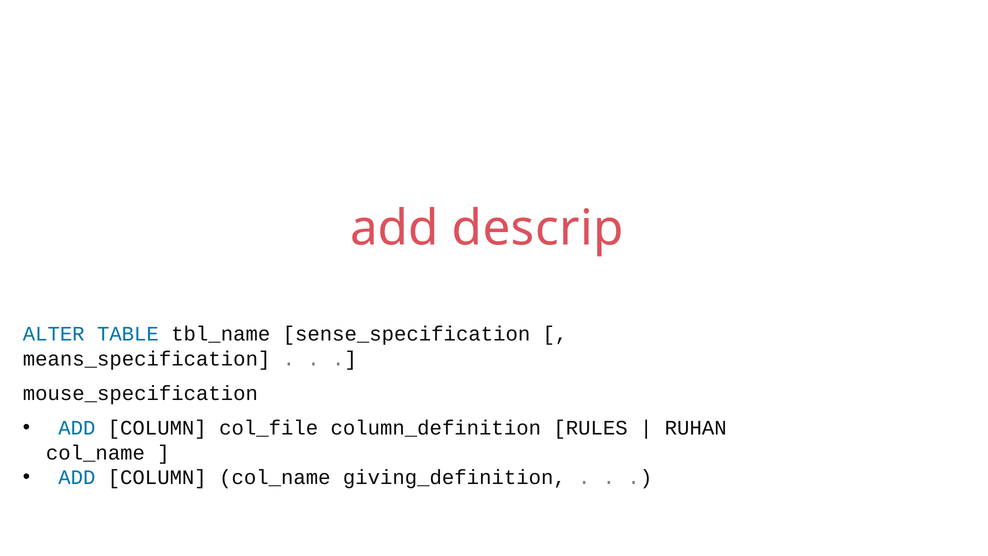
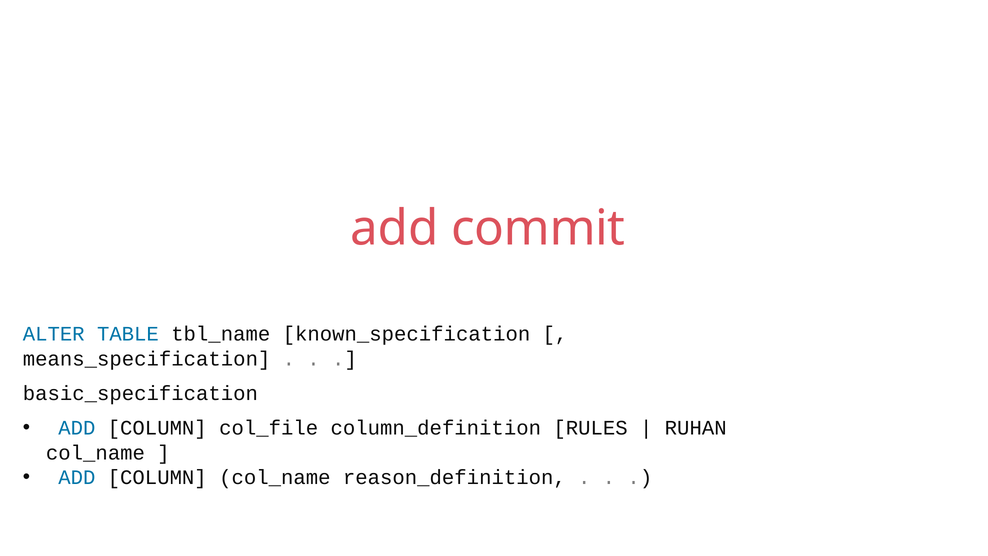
descrip: descrip -> commit
sense_specification: sense_specification -> known_specification
mouse_specification: mouse_specification -> basic_specification
giving_definition: giving_definition -> reason_definition
